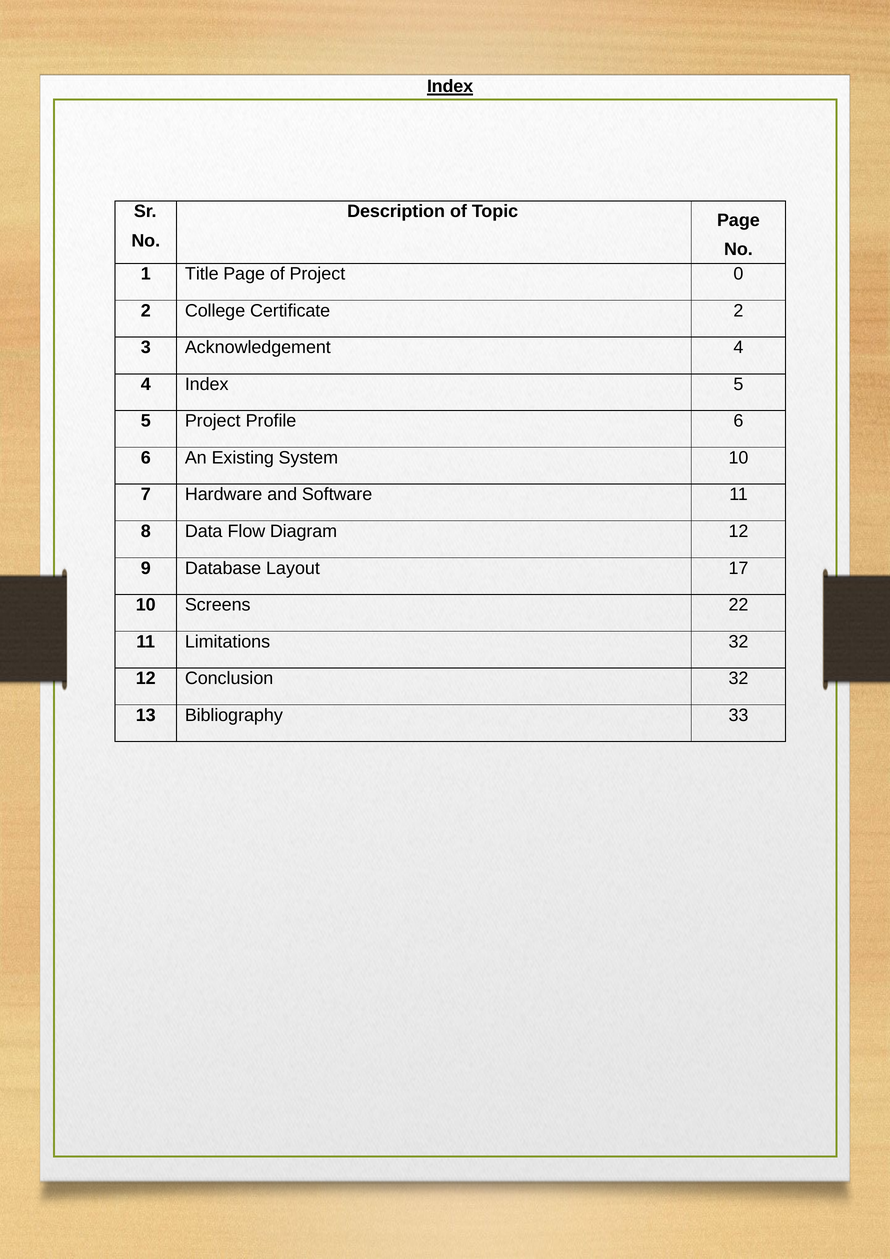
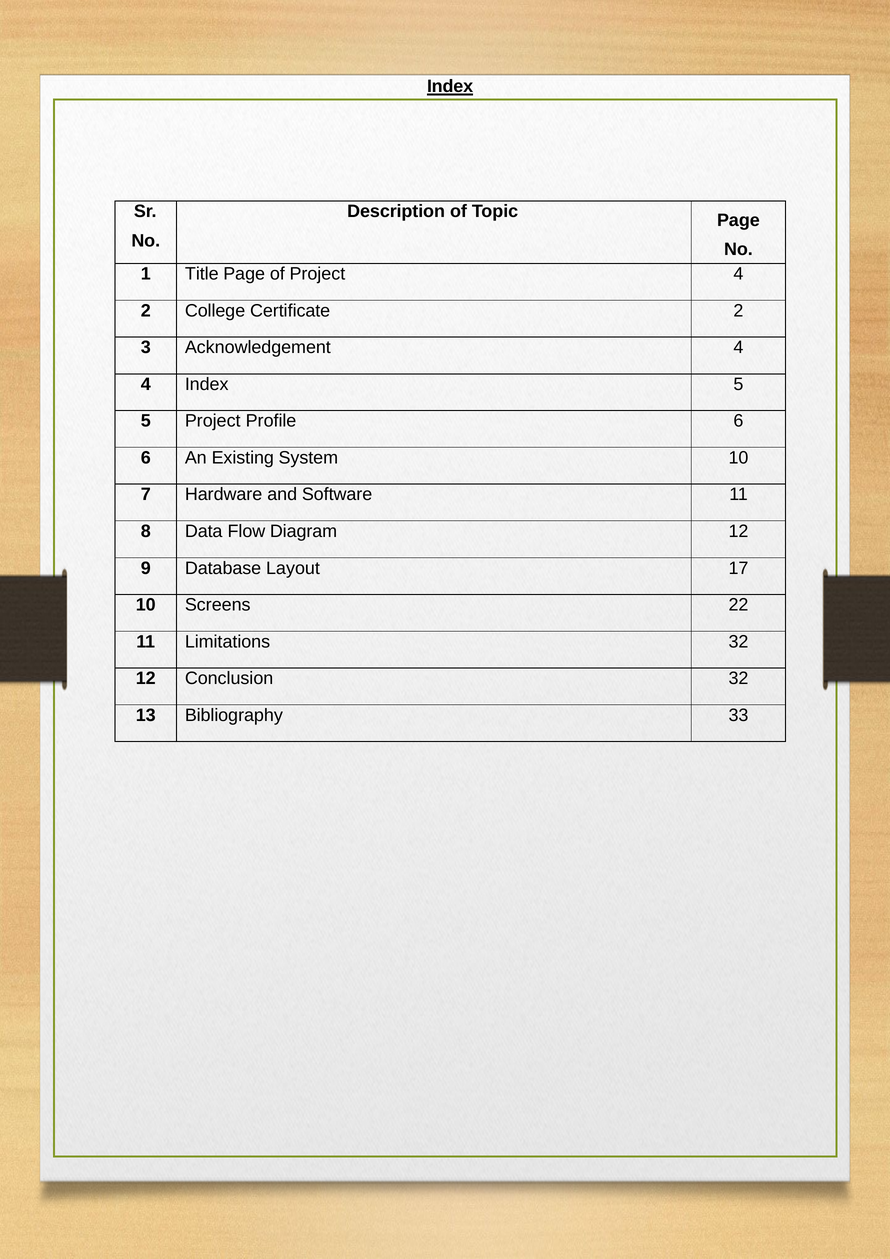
Project 0: 0 -> 4
